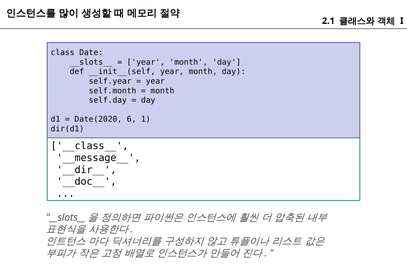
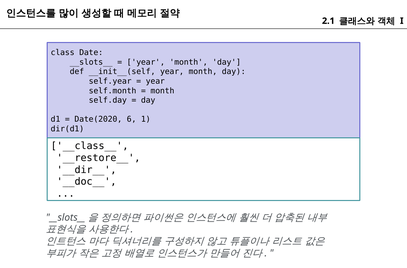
__message__: __message__ -> __restore__
